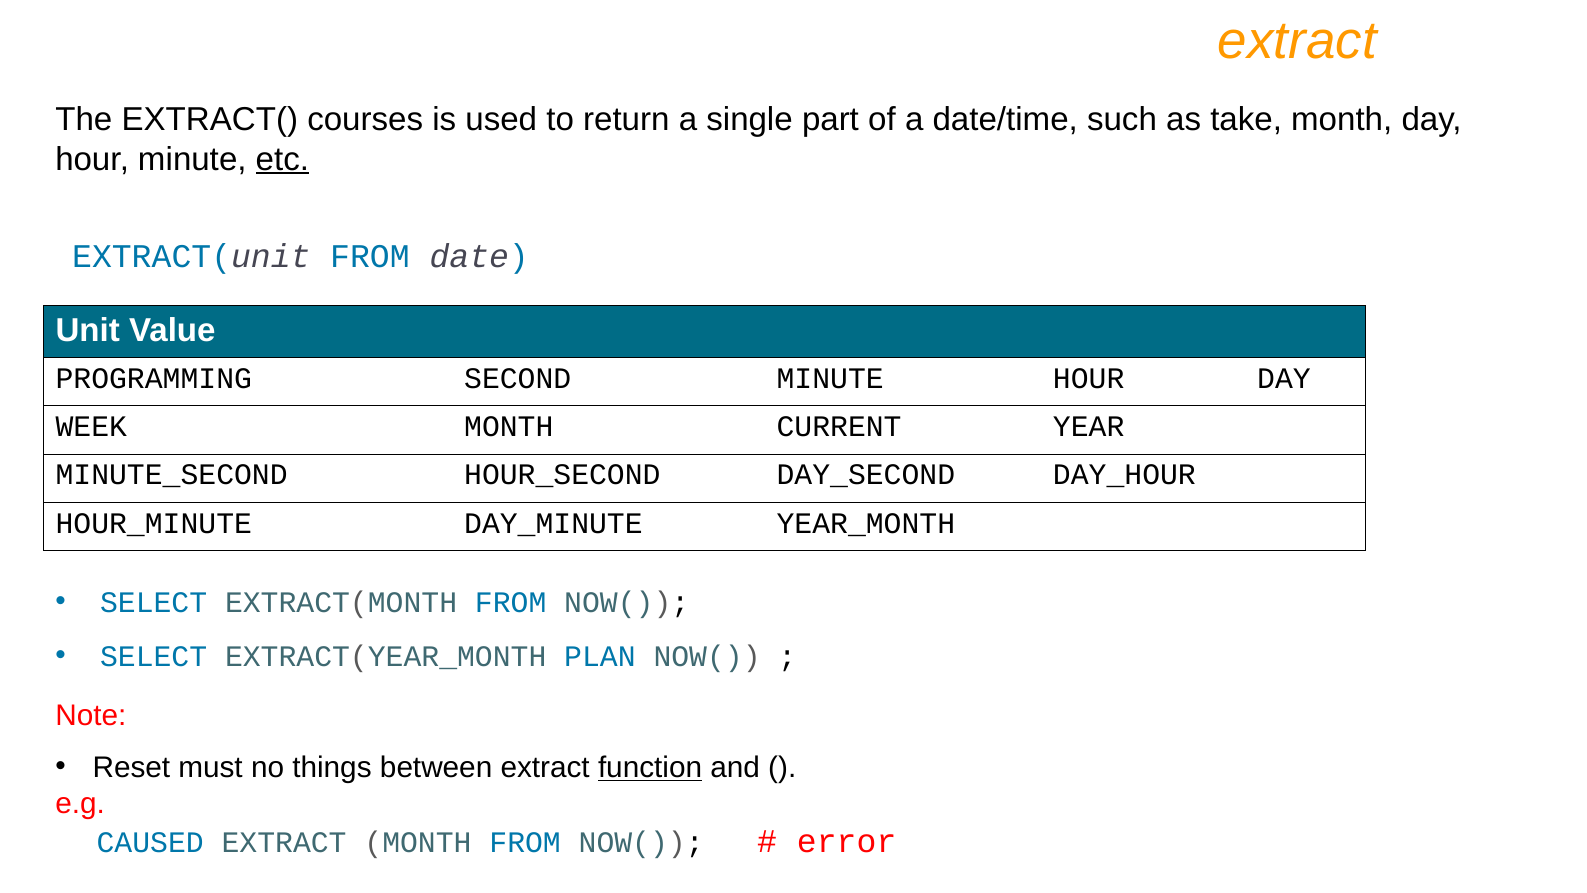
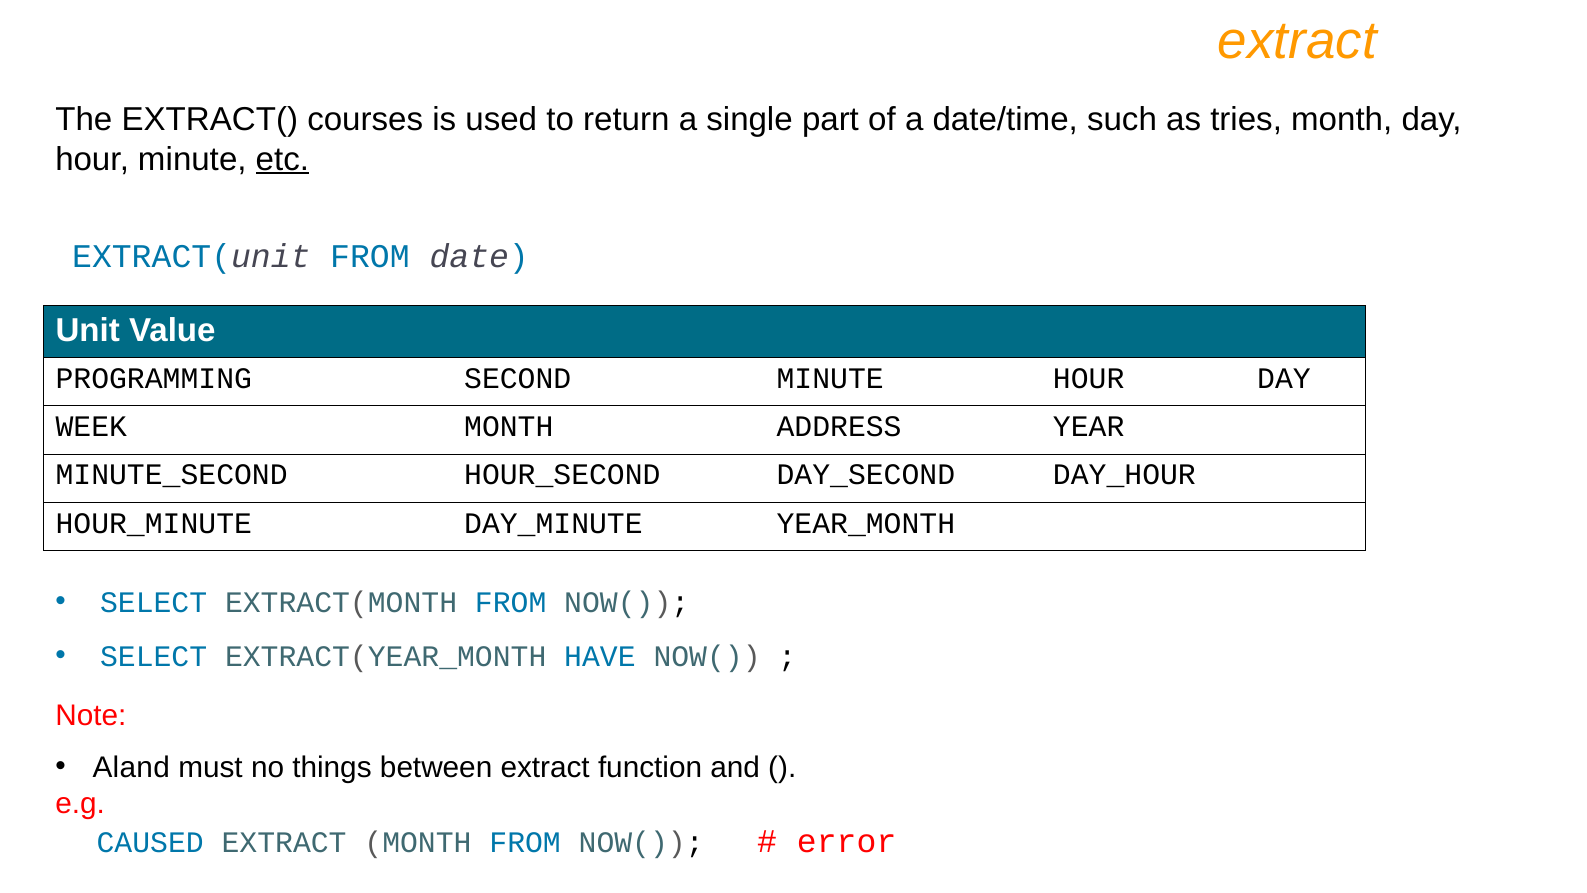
take: take -> tries
CURRENT: CURRENT -> ADDRESS
PLAN: PLAN -> HAVE
Reset: Reset -> Aland
function underline: present -> none
